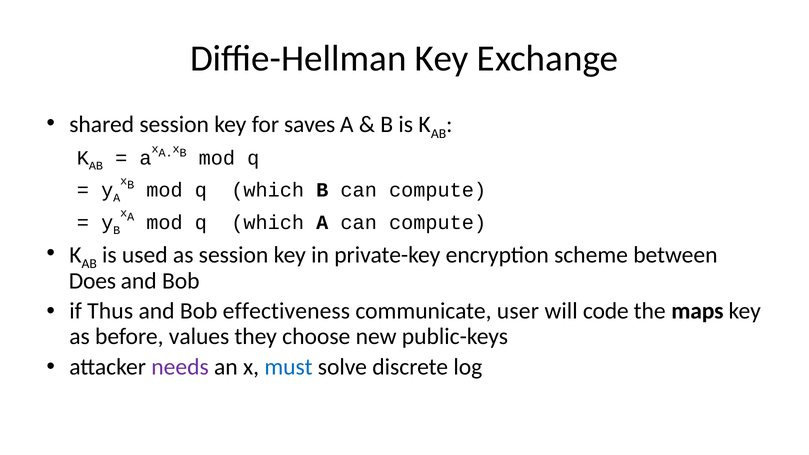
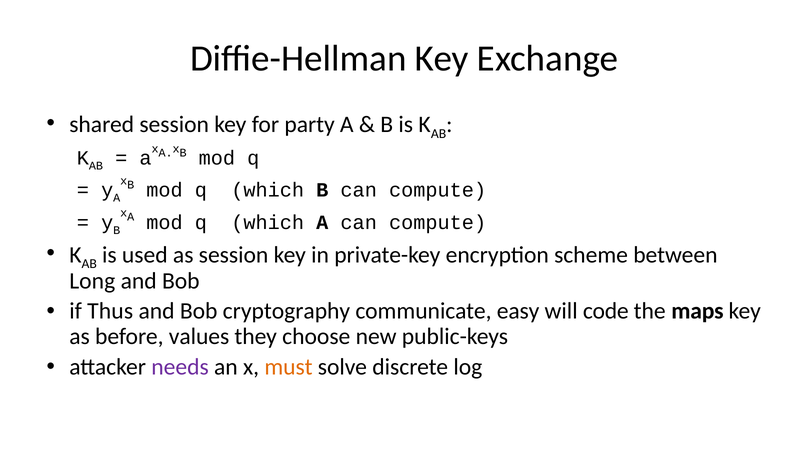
saves: saves -> party
Does: Does -> Long
effectiveness: effectiveness -> cryptography
user: user -> easy
must colour: blue -> orange
